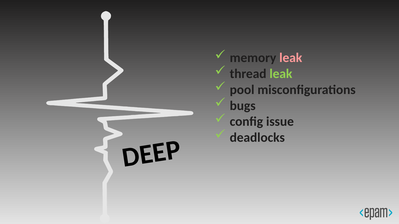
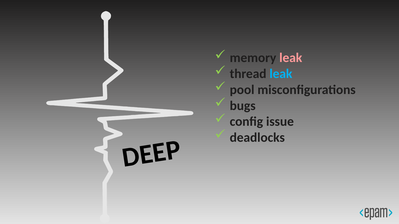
leak at (281, 74) colour: light green -> light blue
